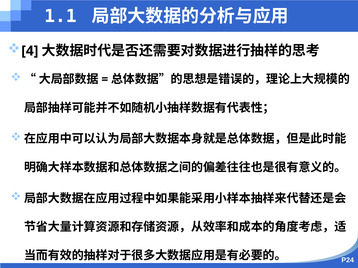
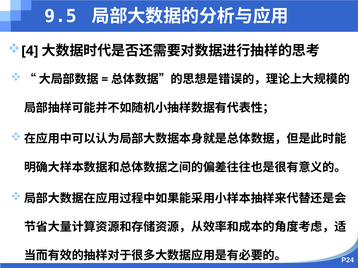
1.1: 1.1 -> 9.5
